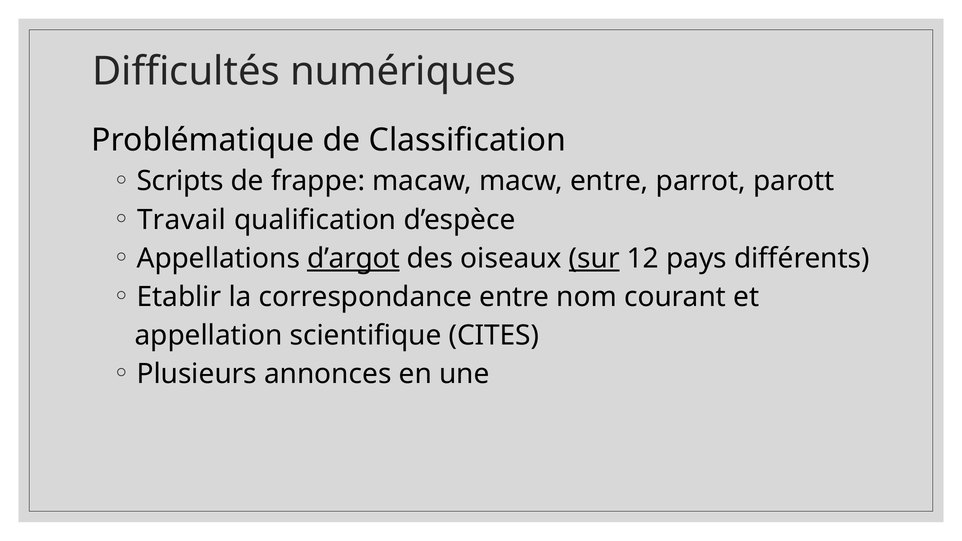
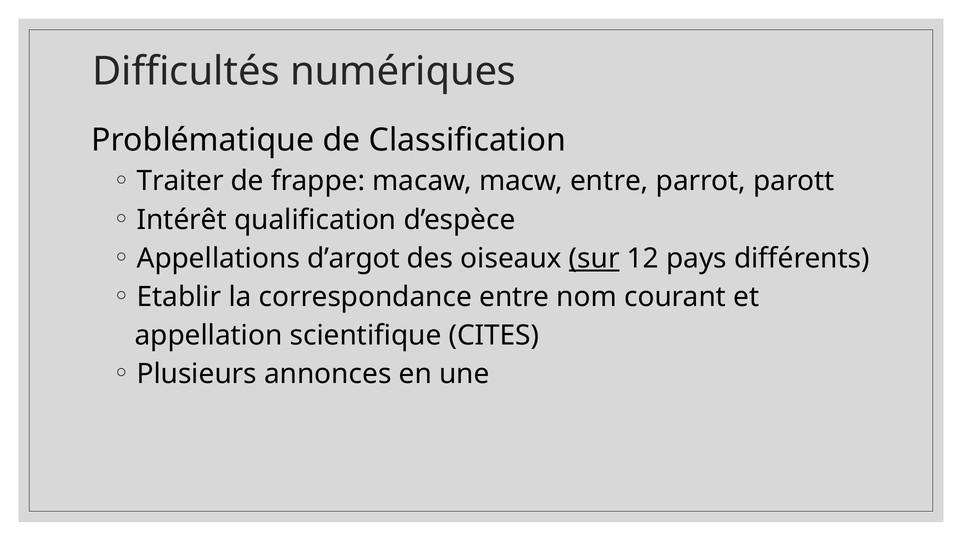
Scripts: Scripts -> Traiter
Travail: Travail -> Intérêt
d’argot underline: present -> none
